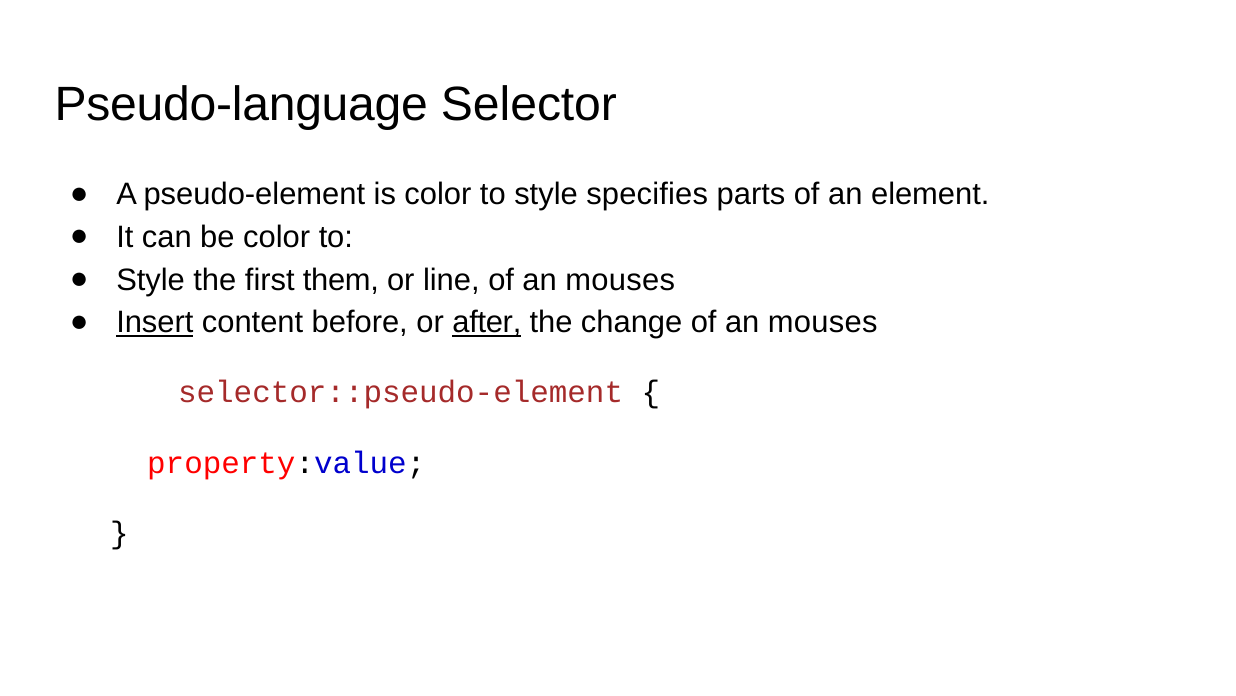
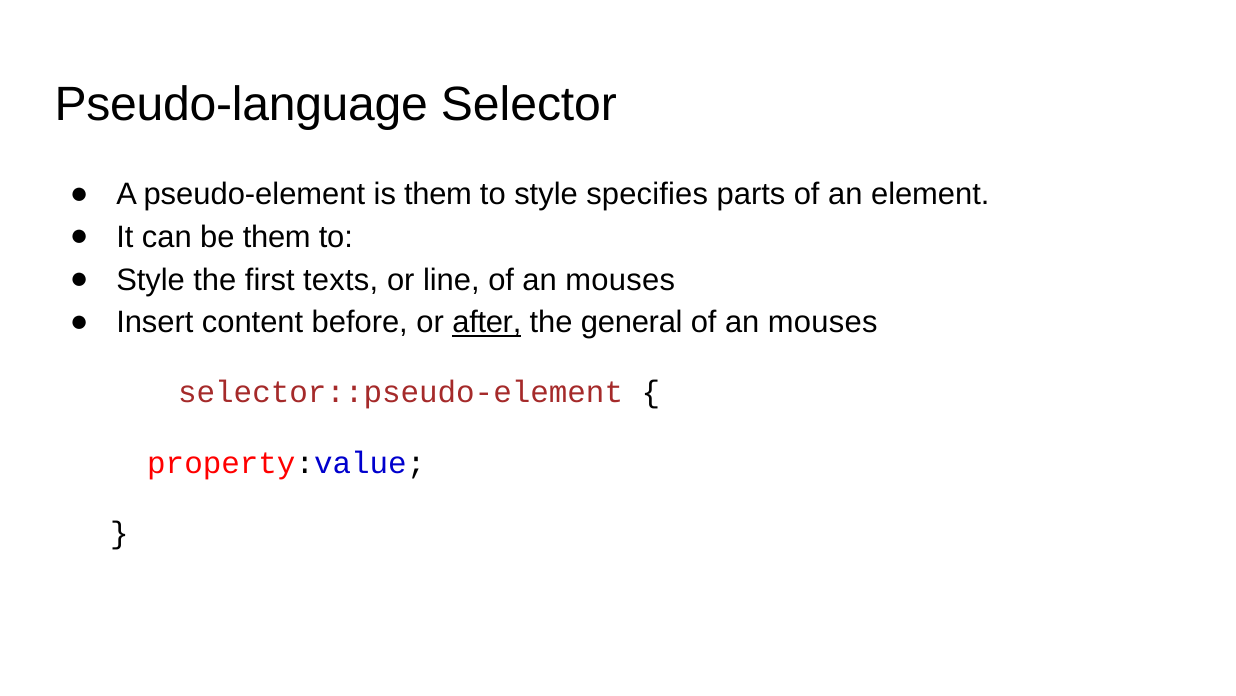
is color: color -> them
be color: color -> them
them: them -> texts
Insert underline: present -> none
change: change -> general
